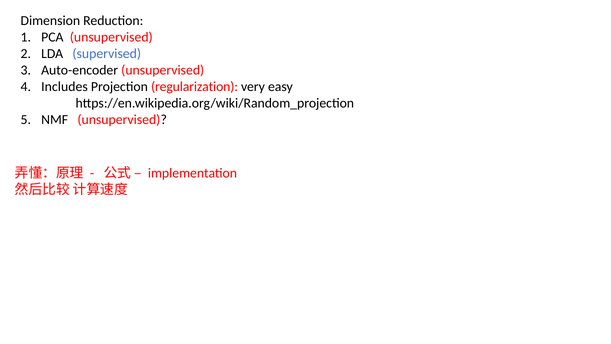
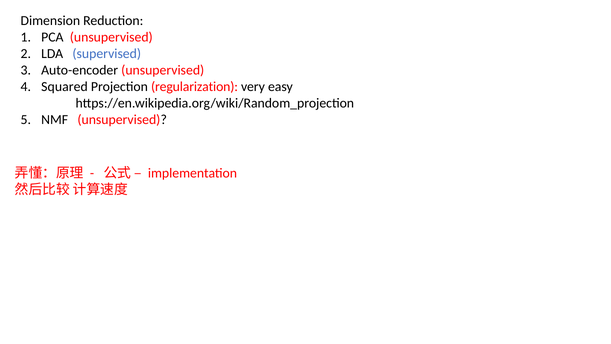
Includes: Includes -> Squared
